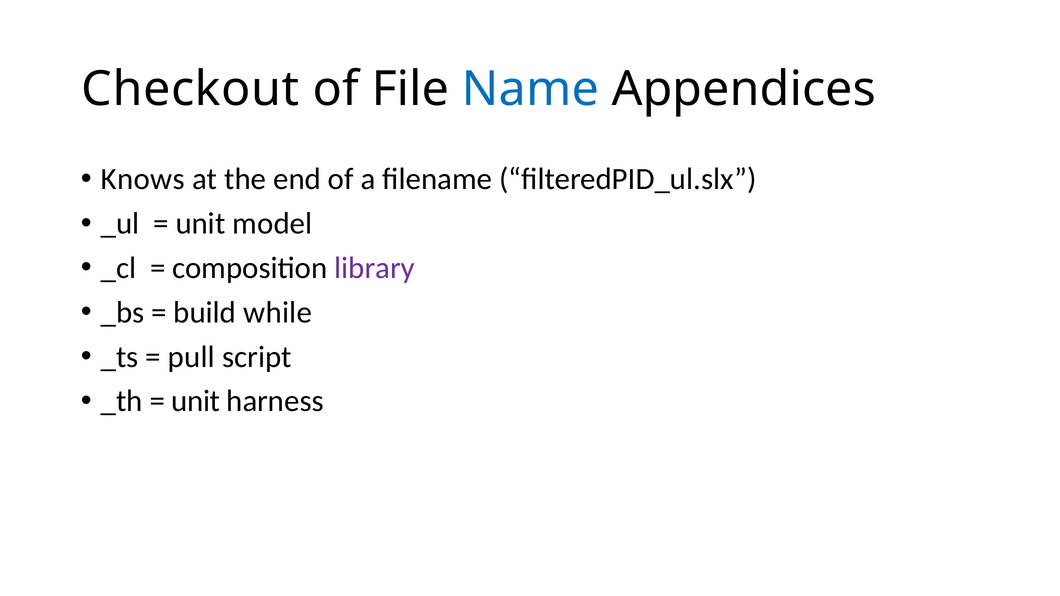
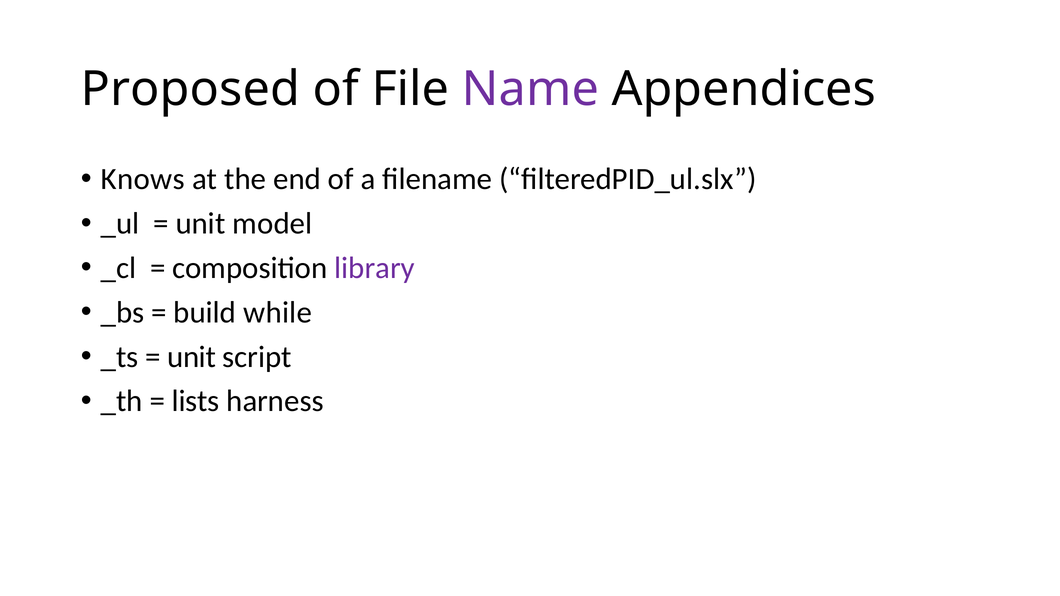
Checkout: Checkout -> Proposed
Name colour: blue -> purple
pull at (191, 357): pull -> unit
unit at (196, 401): unit -> lists
